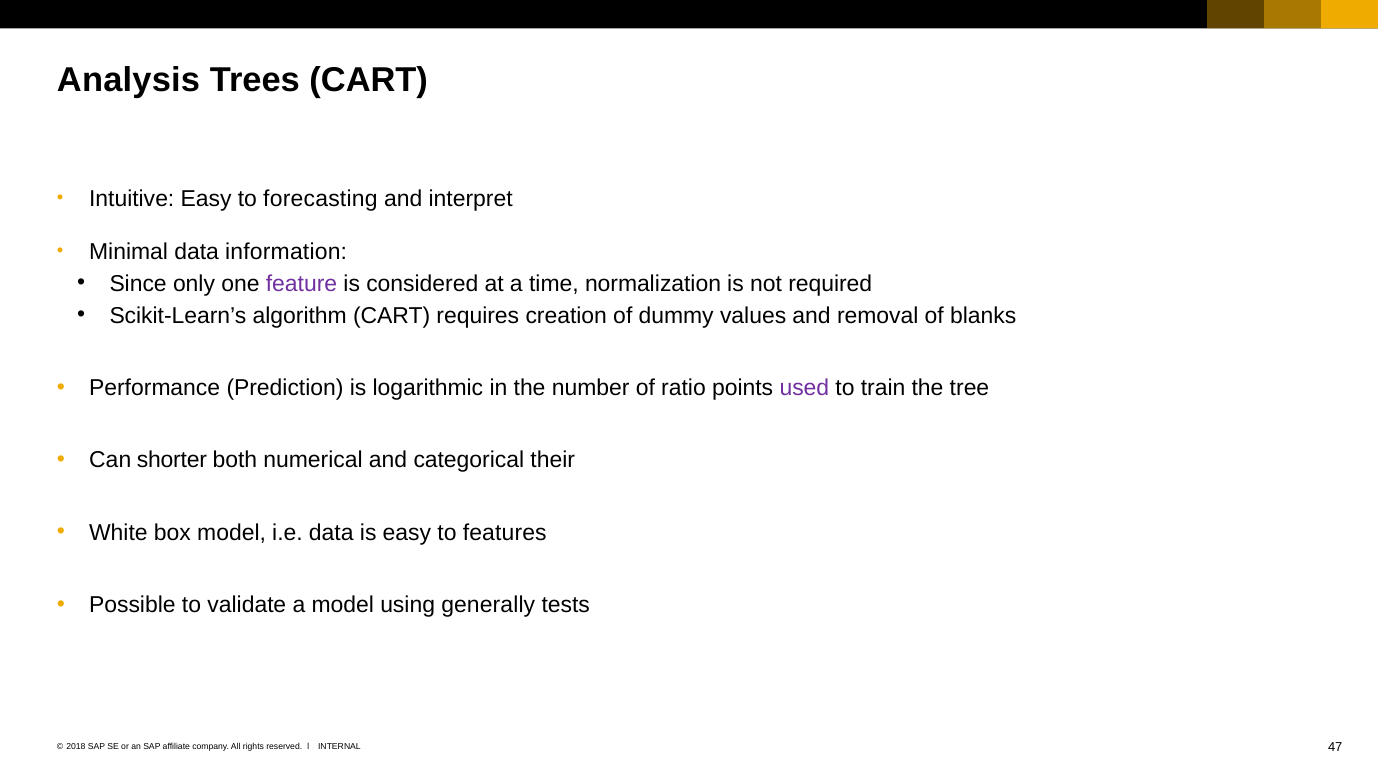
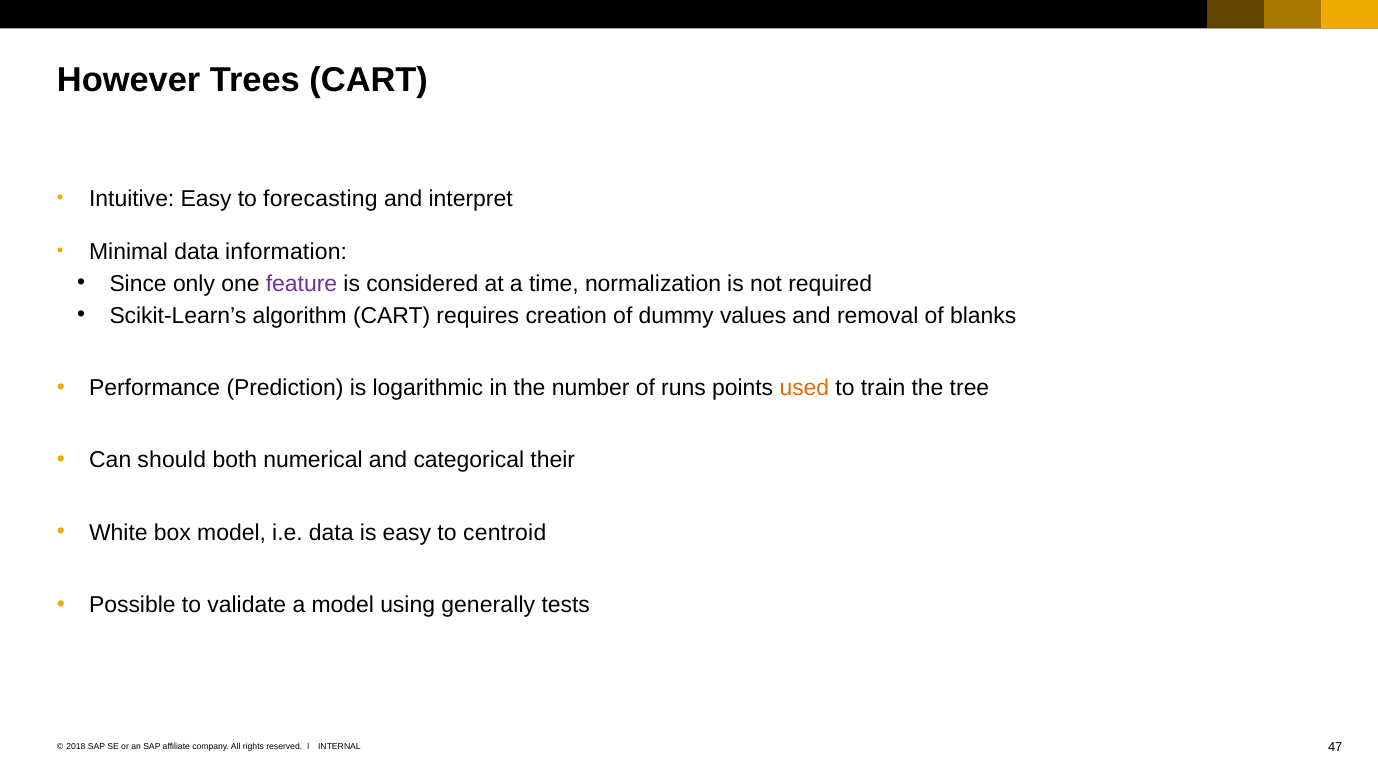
Analysis: Analysis -> However
ratio: ratio -> runs
used colour: purple -> orange
shorter: shorter -> should
features: features -> centroid
